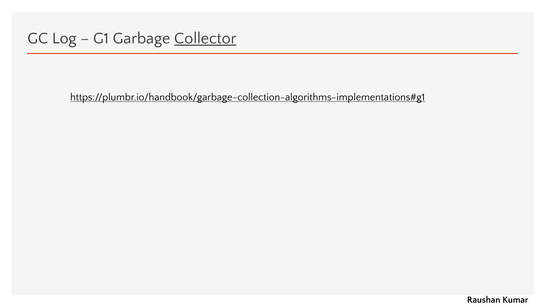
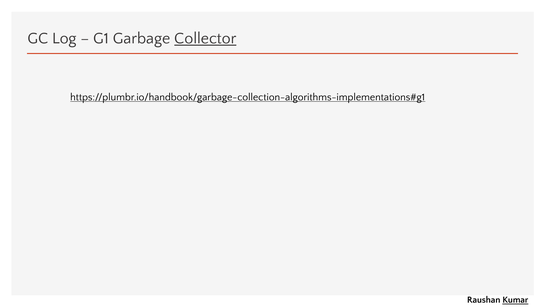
Kumar underline: none -> present
